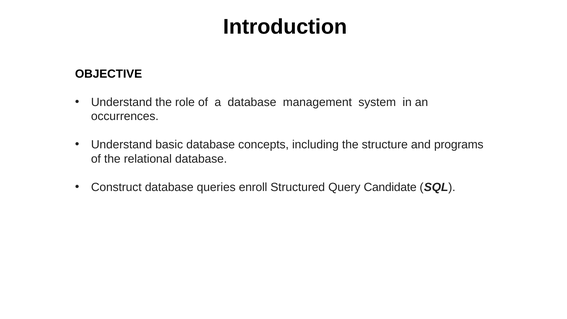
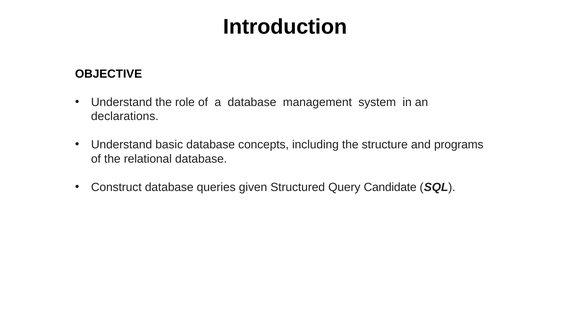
occurrences: occurrences -> declarations
enroll: enroll -> given
